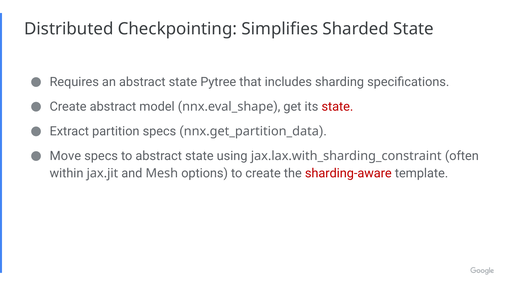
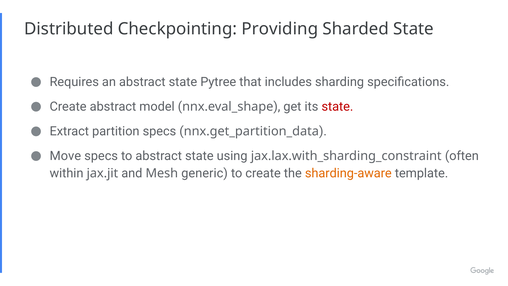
Simplifies: Simplifies -> Providing
options: options -> generic
sharding-aware colour: red -> orange
